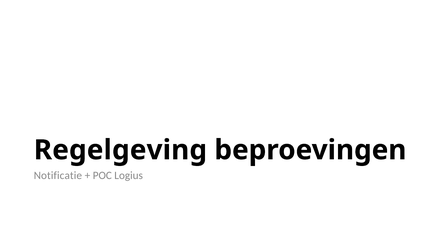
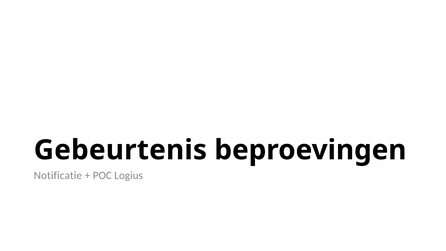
Regelgeving: Regelgeving -> Gebeurtenis
